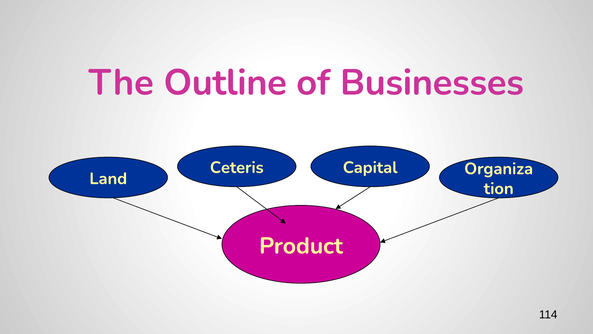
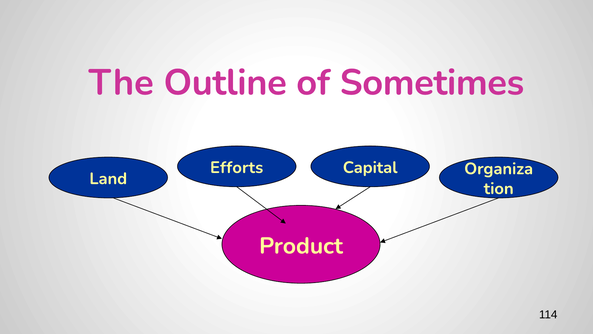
Businesses: Businesses -> Sometimes
Ceteris: Ceteris -> Efforts
